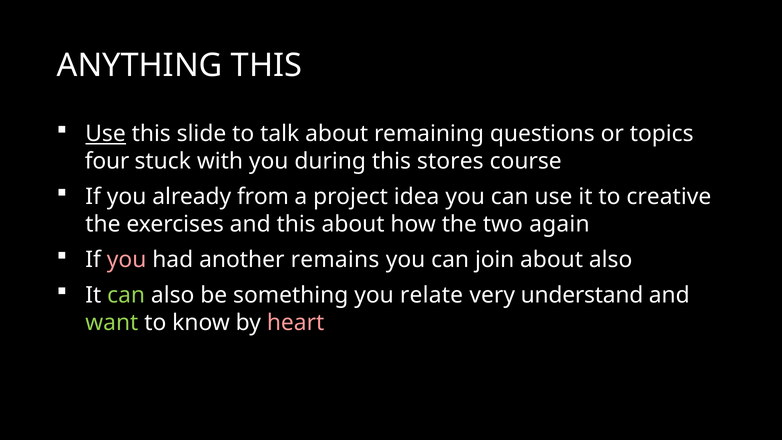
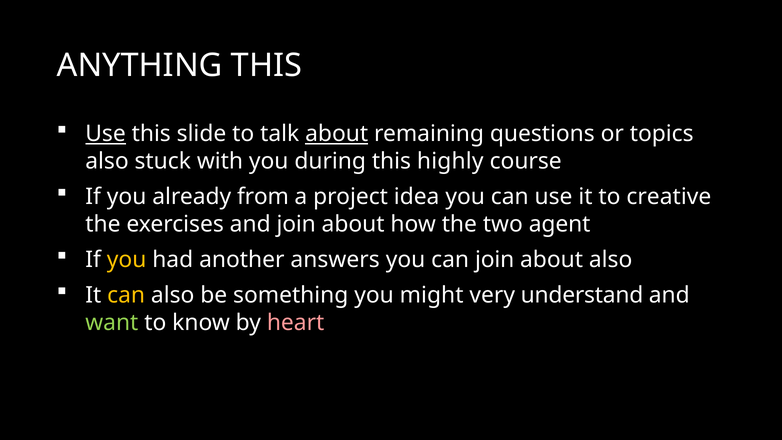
about at (337, 134) underline: none -> present
four at (107, 161): four -> also
stores: stores -> highly
and this: this -> join
again: again -> agent
you at (127, 260) colour: pink -> yellow
remains: remains -> answers
can at (126, 295) colour: light green -> yellow
relate: relate -> might
